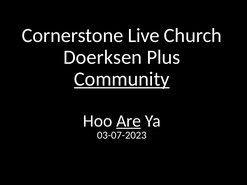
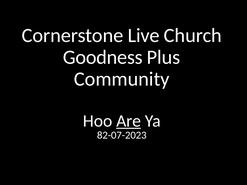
Doerksen: Doerksen -> Goodness
Community underline: present -> none
03-07-2023: 03-07-2023 -> 82-07-2023
